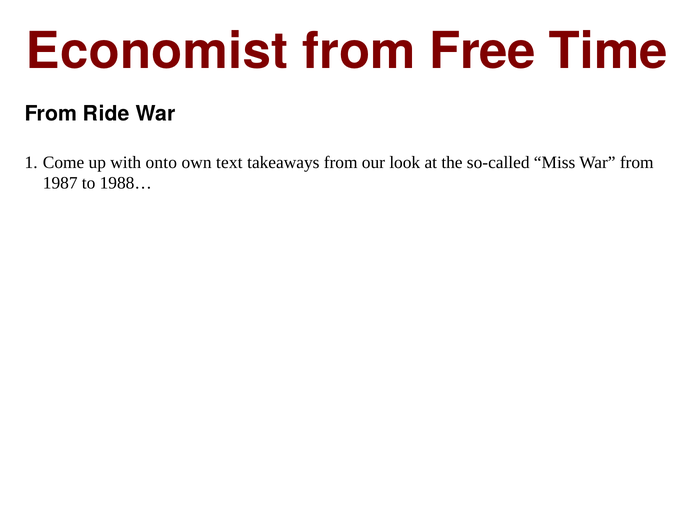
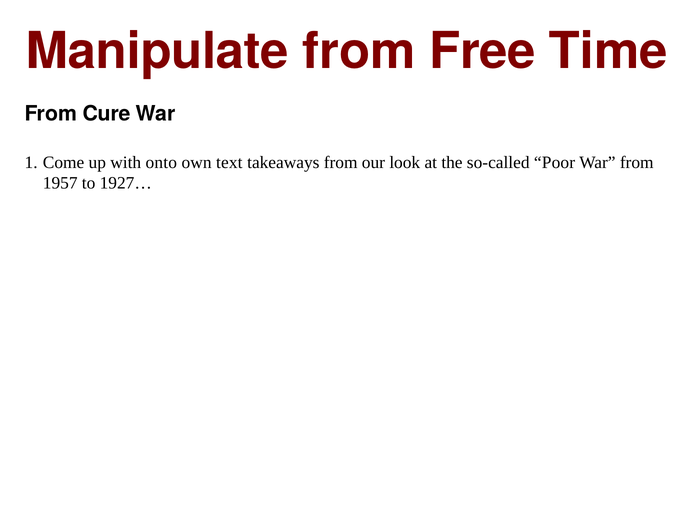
Economist: Economist -> Manipulate
Ride: Ride -> Cure
Miss: Miss -> Poor
1987: 1987 -> 1957
1988…: 1988… -> 1927…
